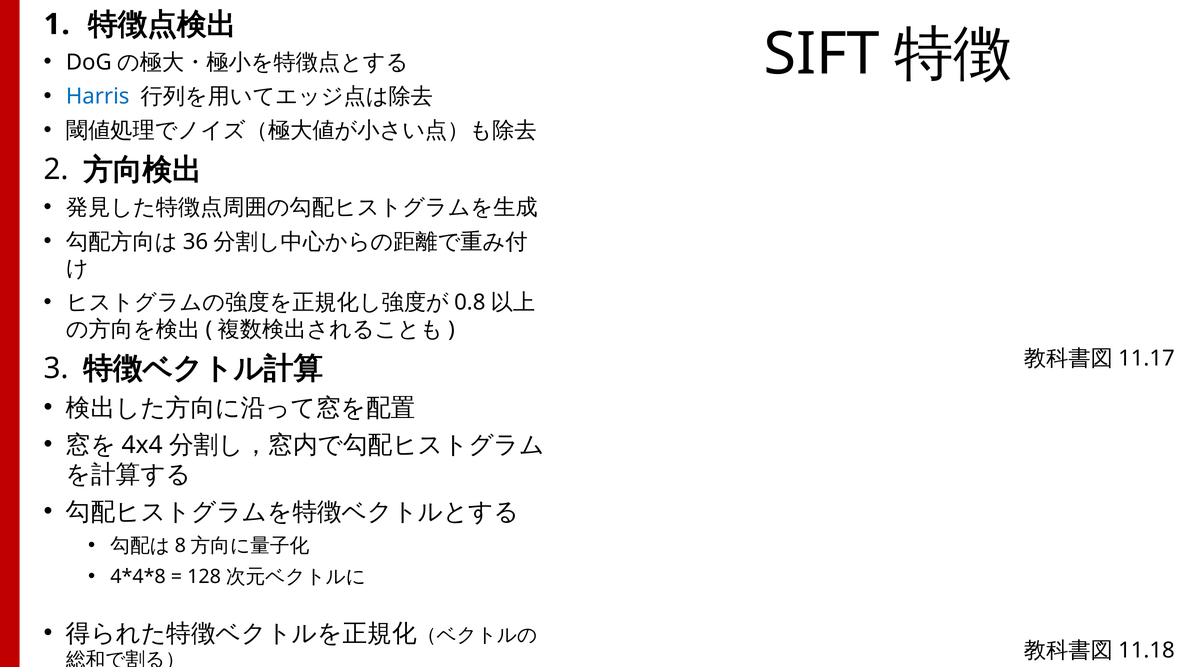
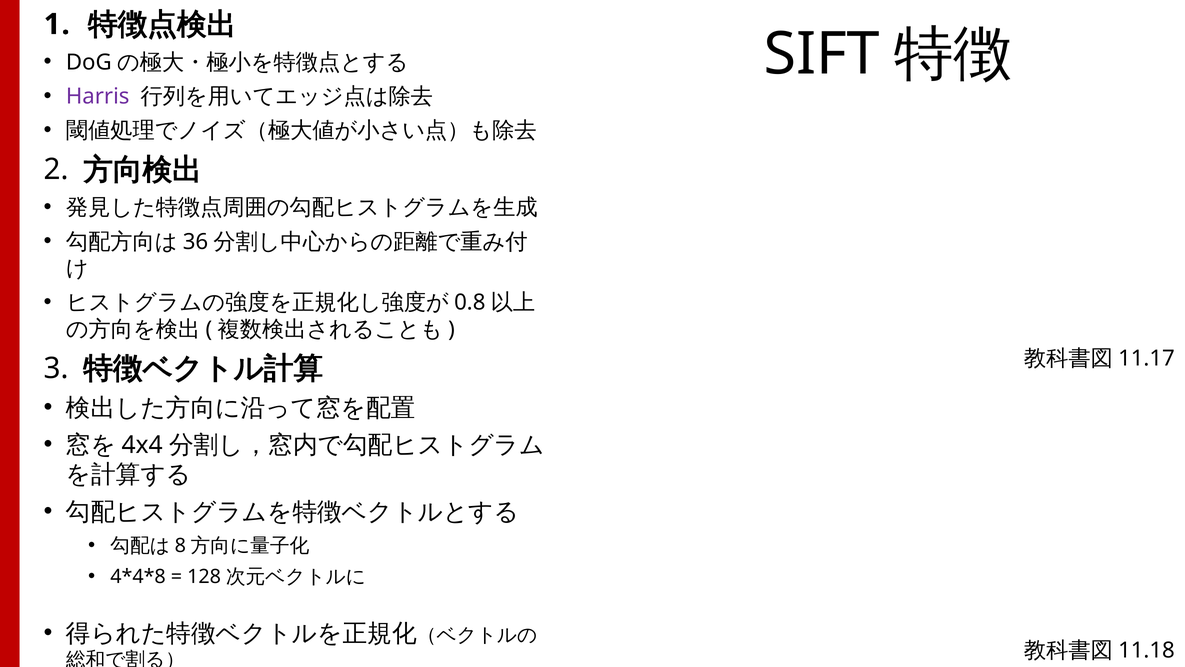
Harris colour: blue -> purple
